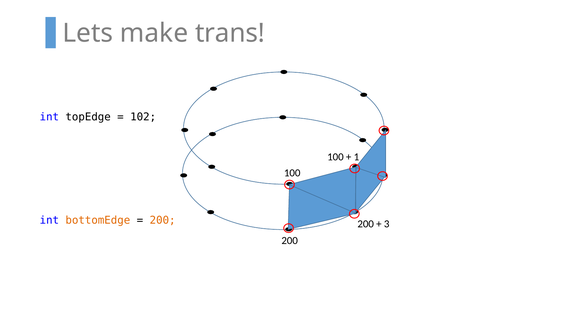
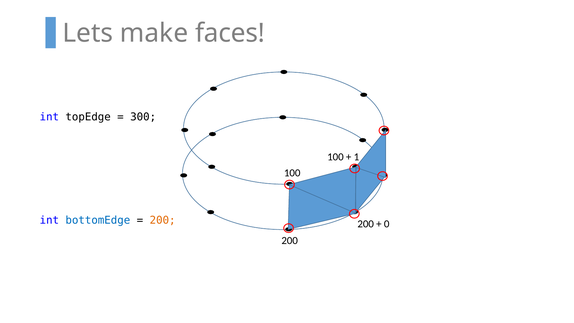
trans: trans -> faces
102: 102 -> 300
bottomEdge colour: orange -> blue
3: 3 -> 0
